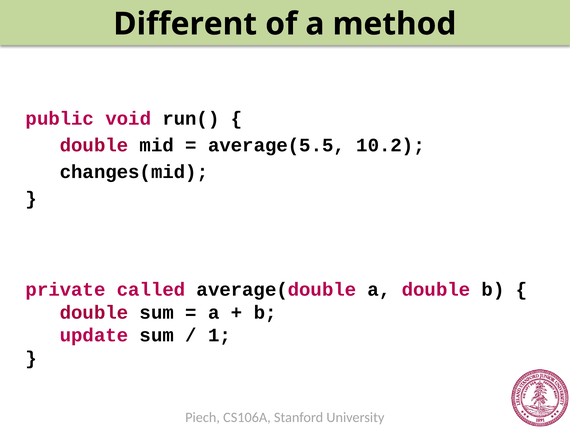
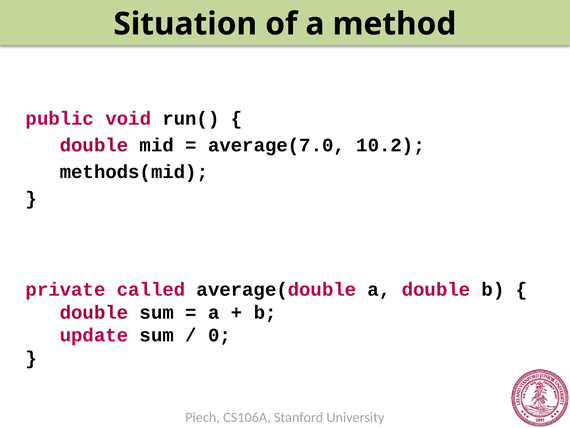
Different: Different -> Situation
average(5.5: average(5.5 -> average(7.0
changes(mid: changes(mid -> methods(mid
1: 1 -> 0
